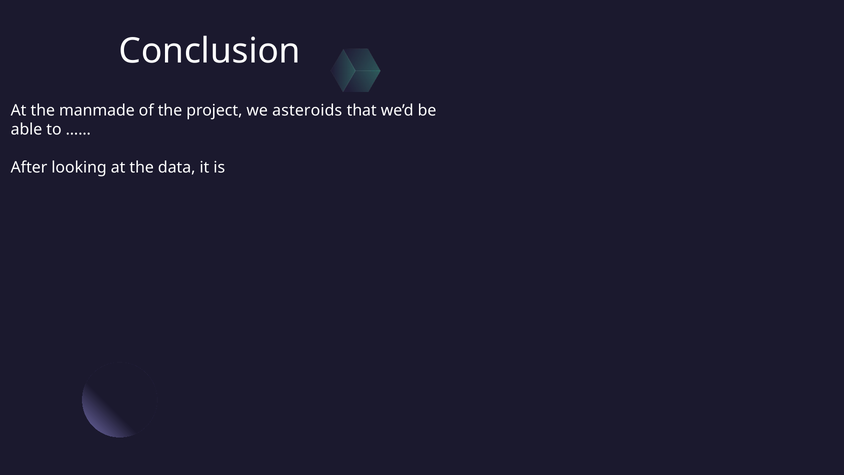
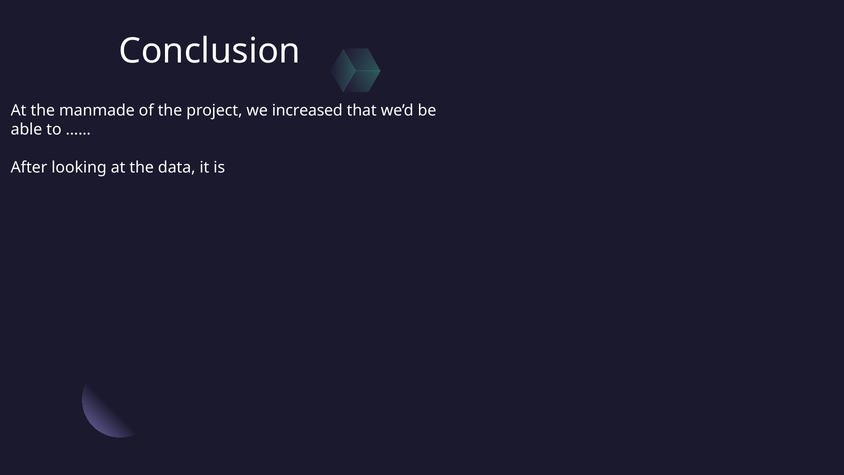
asteroids: asteroids -> increased
